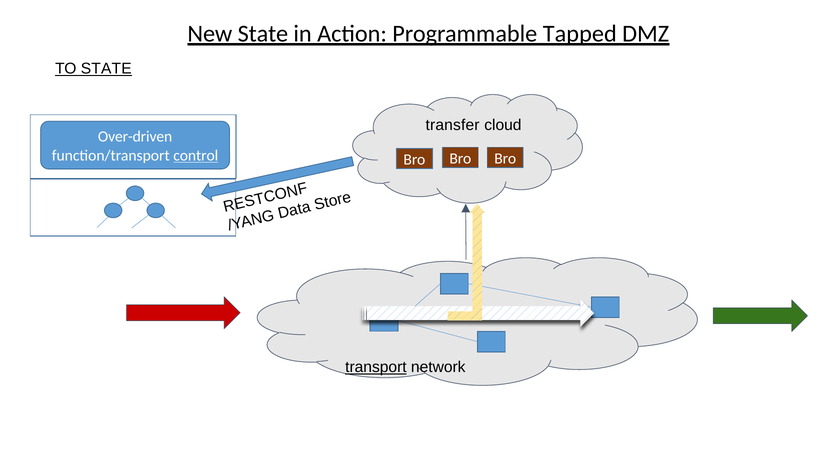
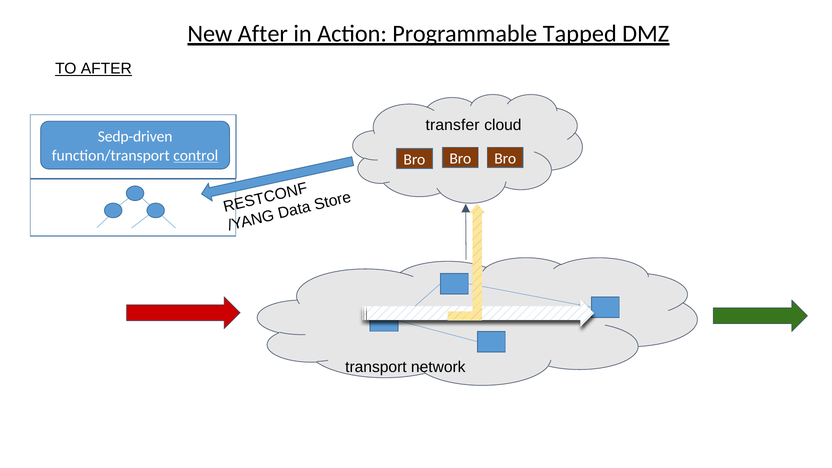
New State: State -> After
TO STATE: STATE -> AFTER
Over-driven: Over-driven -> Sedp-driven
transport underline: present -> none
